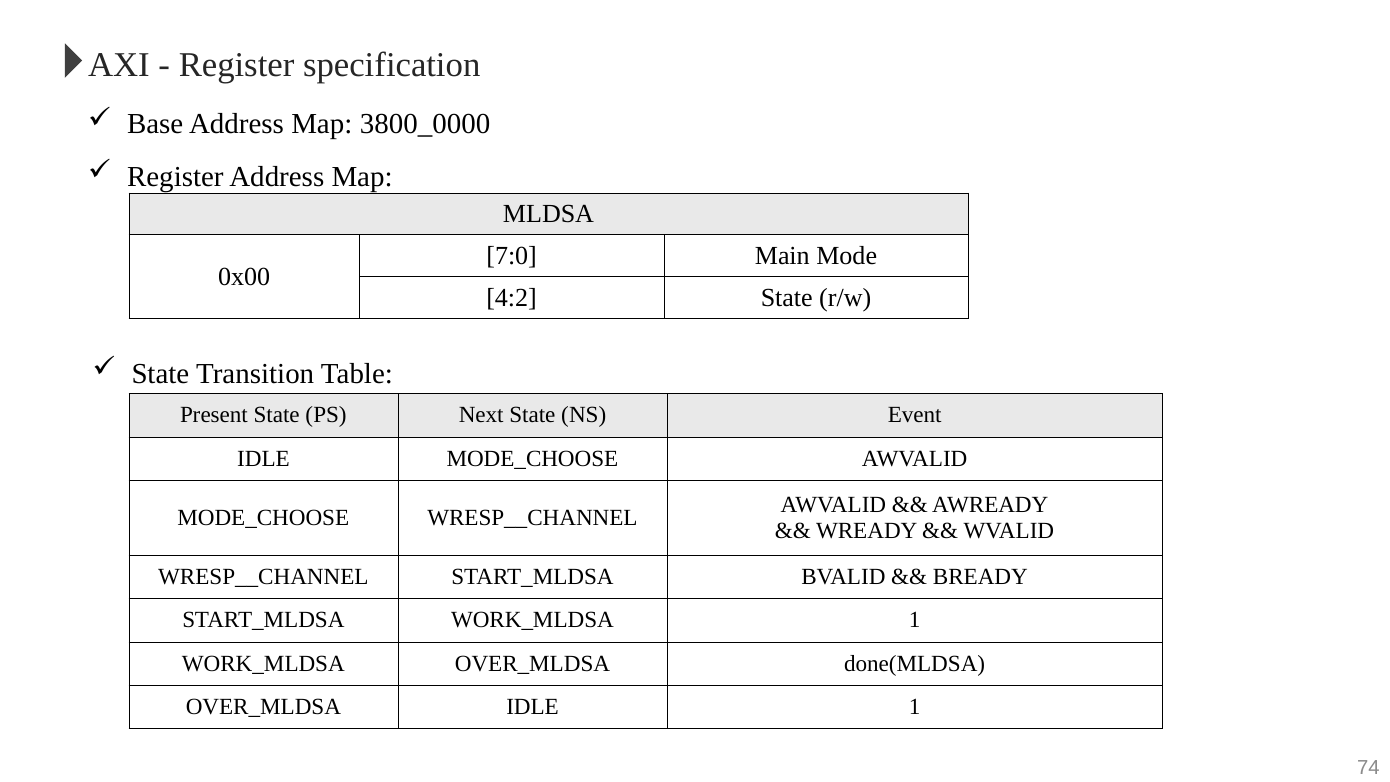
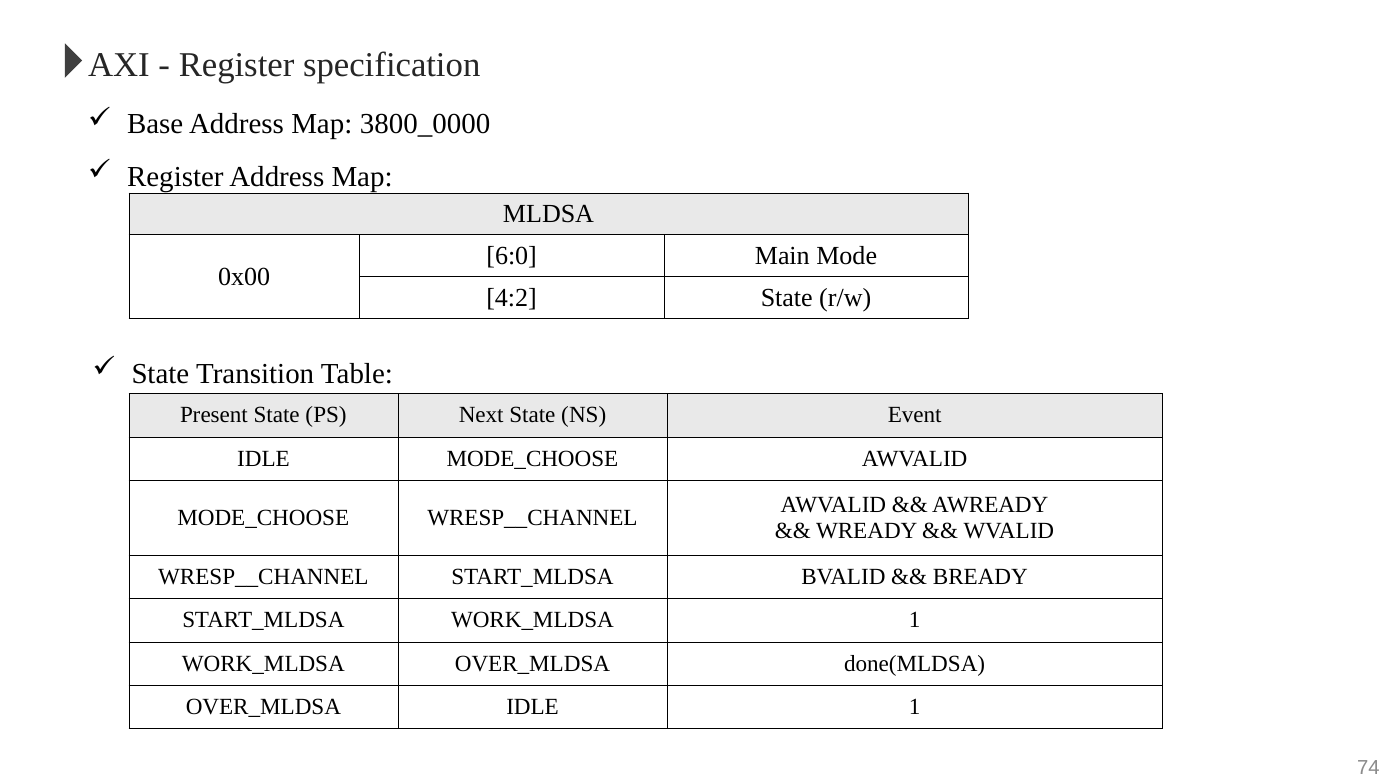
7:0: 7:0 -> 6:0
